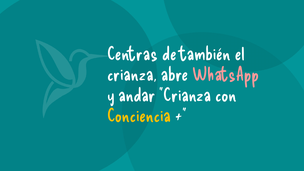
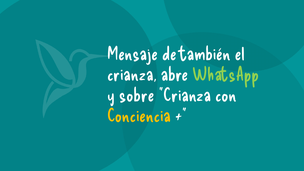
Centras: Centras -> Mensaje
WhatsApp colour: pink -> light green
andar: andar -> sobre
